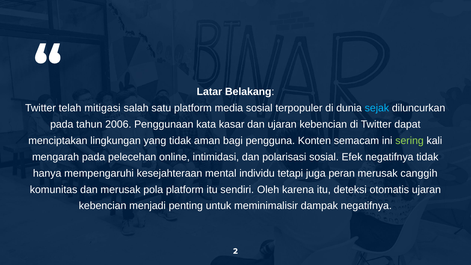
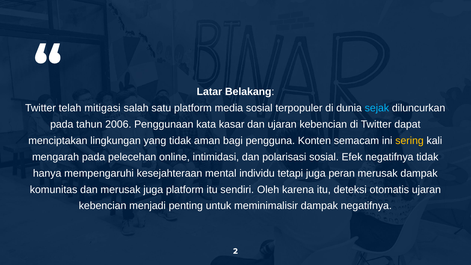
sering colour: light green -> yellow
merusak canggih: canggih -> dampak
merusak pola: pola -> juga
